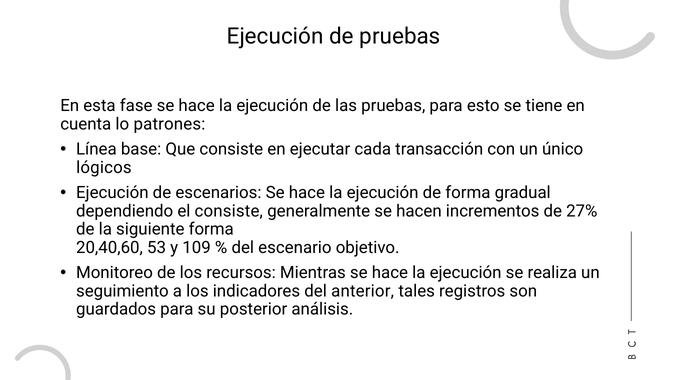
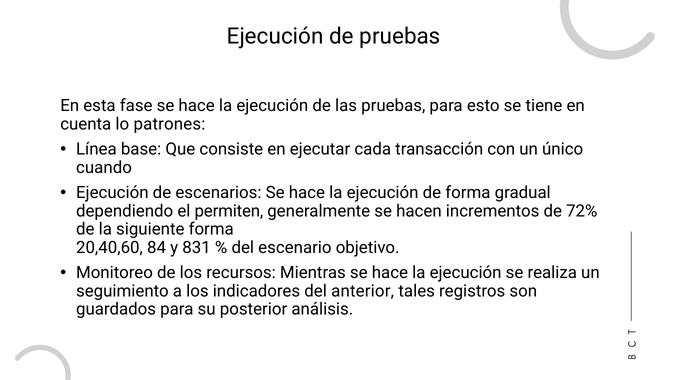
lógicos: lógicos -> cuando
el consiste: consiste -> permiten
27%: 27% -> 72%
53: 53 -> 84
109: 109 -> 831
